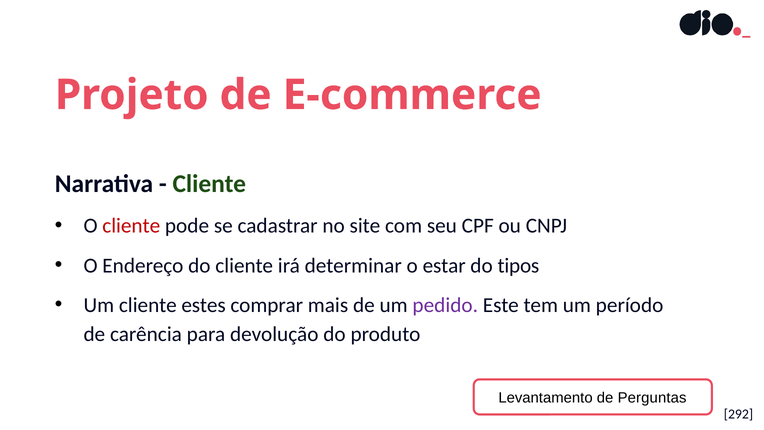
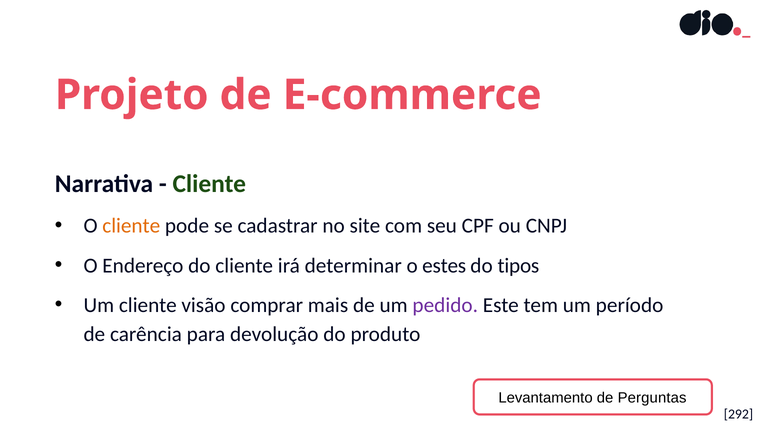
cliente at (131, 226) colour: red -> orange
estar: estar -> estes
estes: estes -> visão
